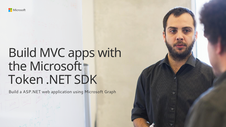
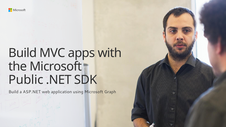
Token: Token -> Public
